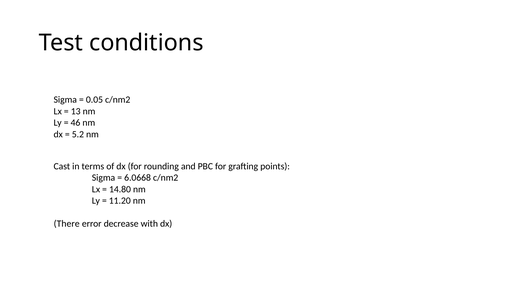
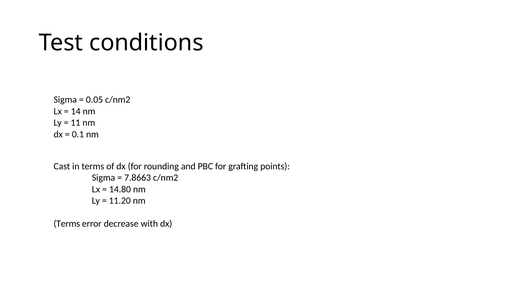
13: 13 -> 14
46: 46 -> 11
5.2: 5.2 -> 0.1
6.0668: 6.0668 -> 7.8663
There at (67, 224): There -> Terms
